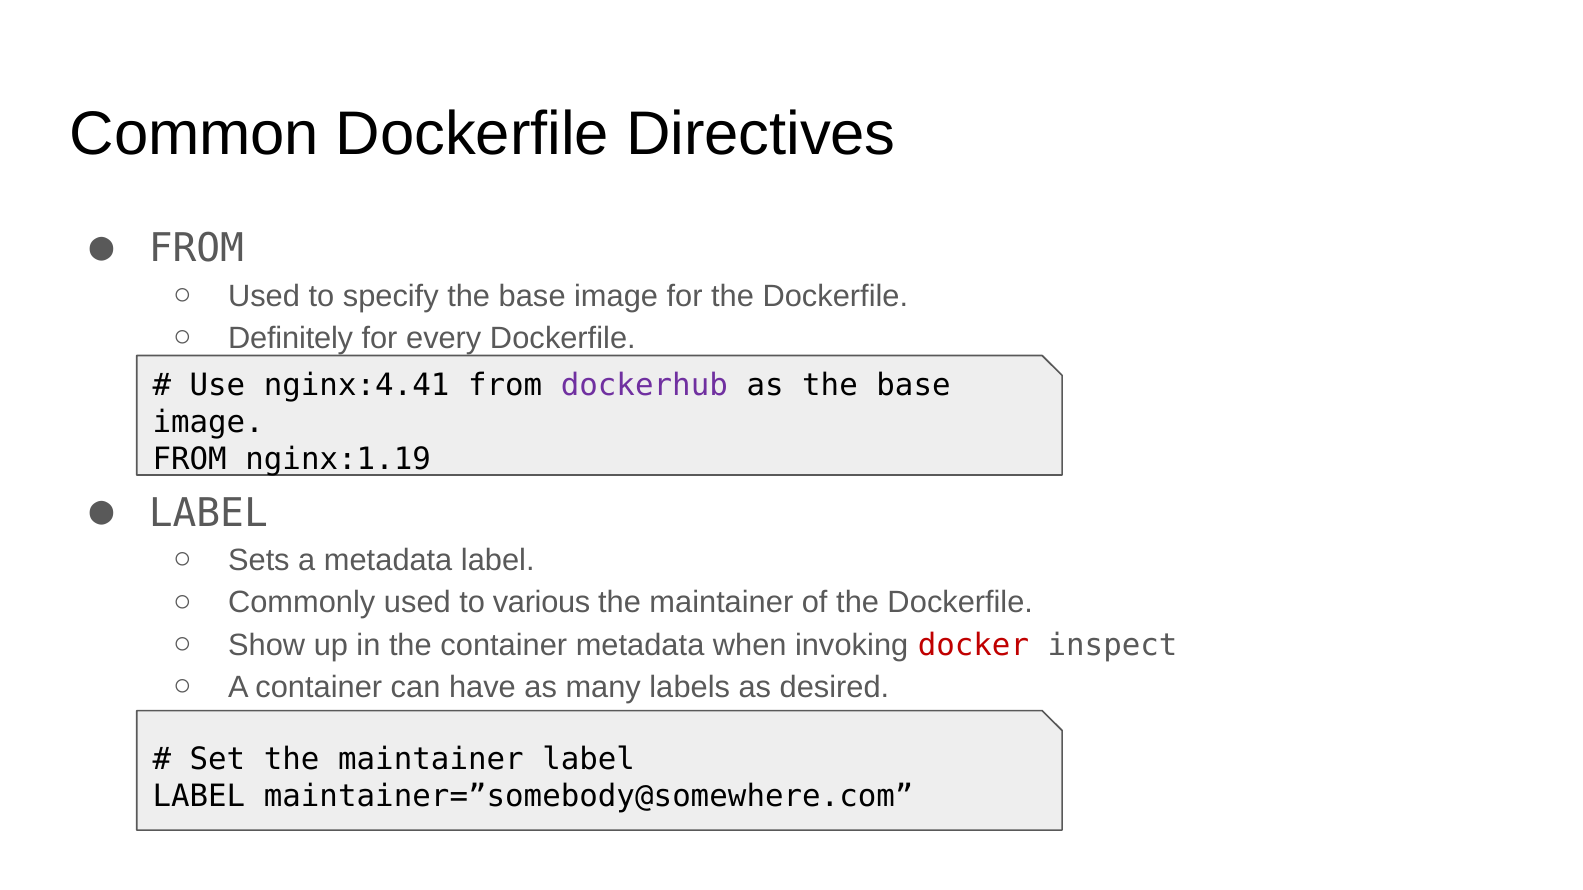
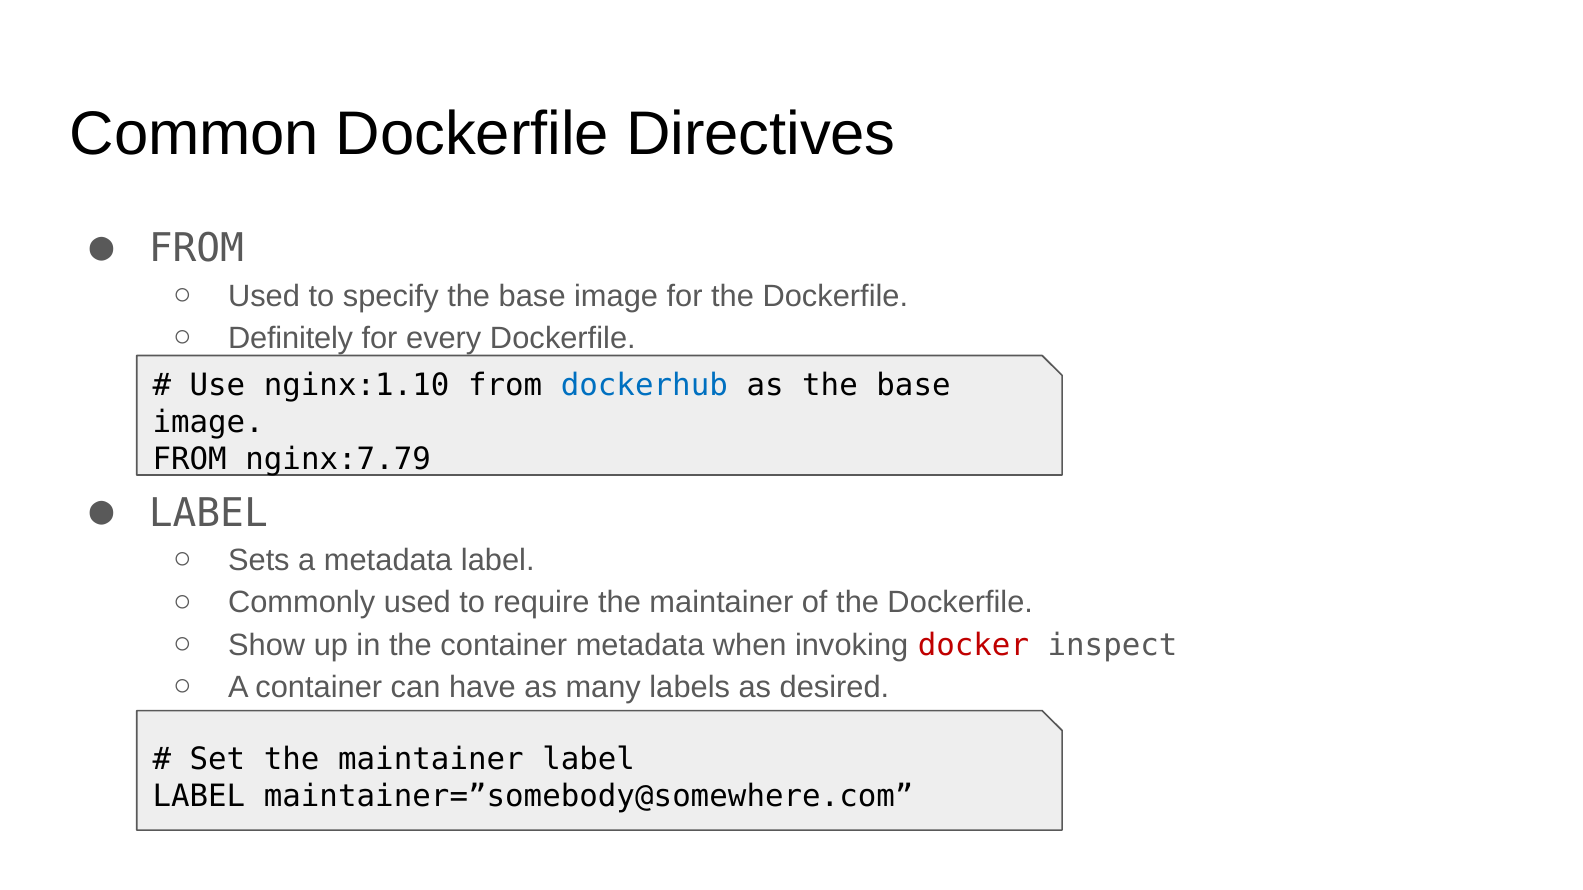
nginx:4.41: nginx:4.41 -> nginx:1.10
dockerhub colour: purple -> blue
nginx:1.19: nginx:1.19 -> nginx:7.79
various: various -> require
